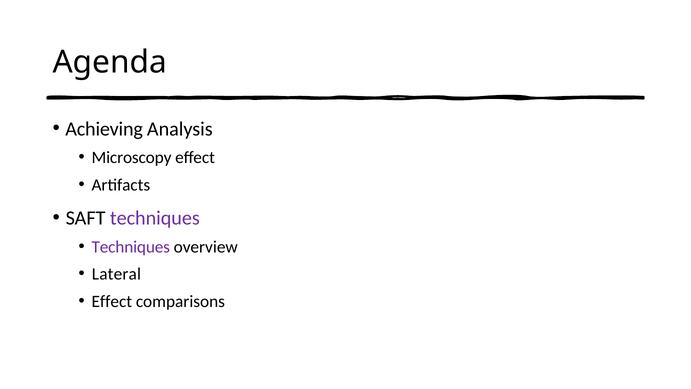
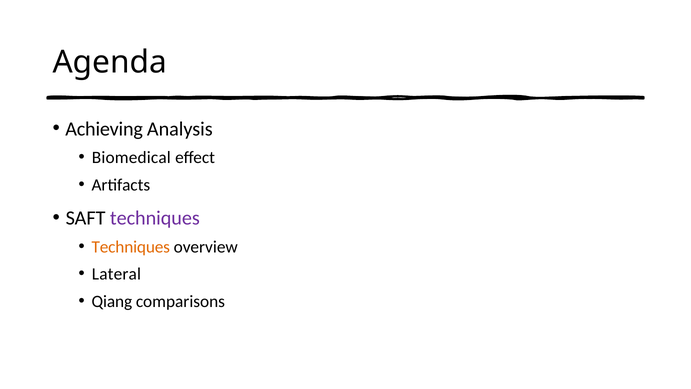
Microscopy: Microscopy -> Biomedical
Techniques at (131, 247) colour: purple -> orange
Effect at (112, 301): Effect -> Qiang
